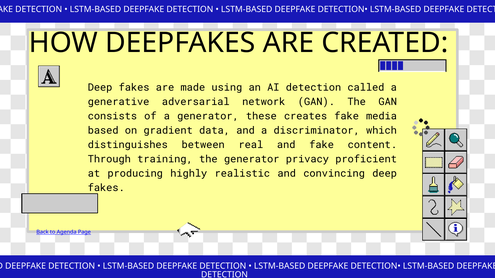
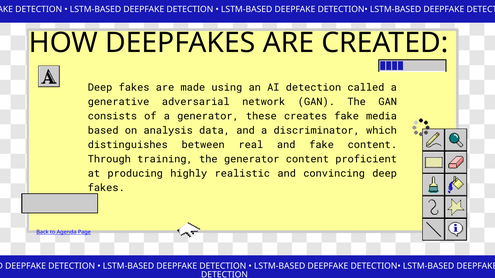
gradient: gradient -> analysis
generator privacy: privacy -> content
